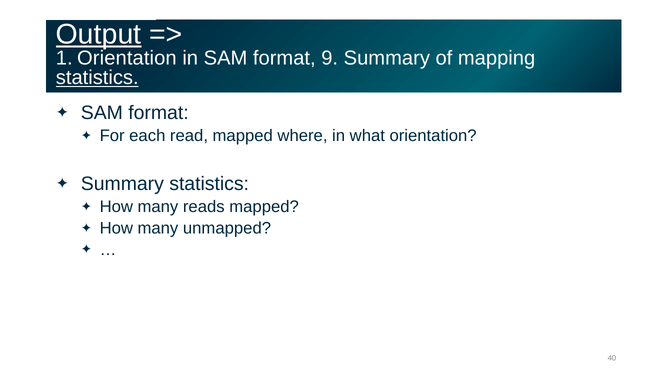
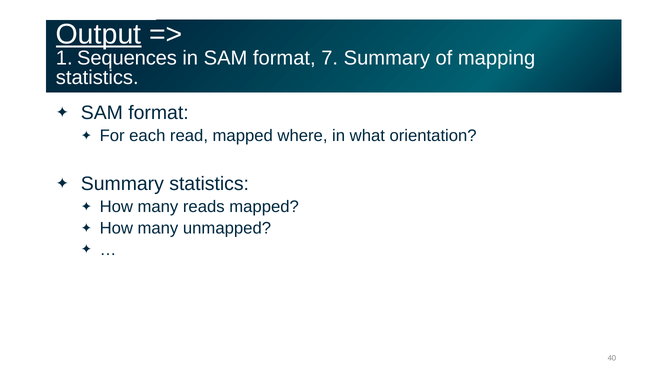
1 Orientation: Orientation -> Sequences
9: 9 -> 7
statistics at (97, 78) underline: present -> none
